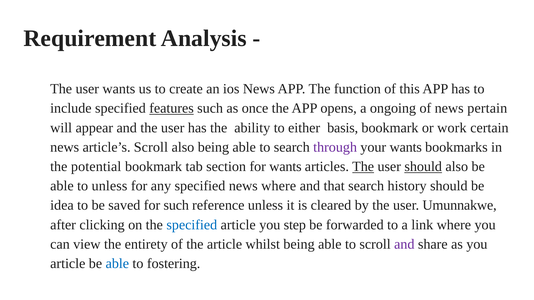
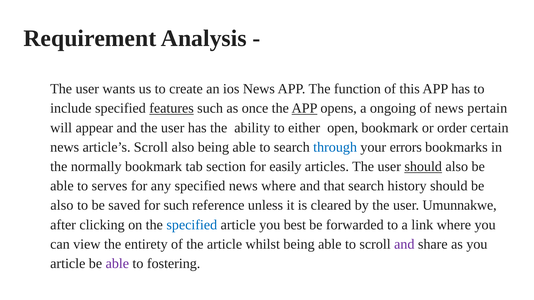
APP at (305, 108) underline: none -> present
basis: basis -> open
work: work -> order
through colour: purple -> blue
your wants: wants -> errors
potential: potential -> normally
for wants: wants -> easily
The at (363, 167) underline: present -> none
to unless: unless -> serves
idea at (62, 206): idea -> also
step: step -> best
able at (117, 264) colour: blue -> purple
